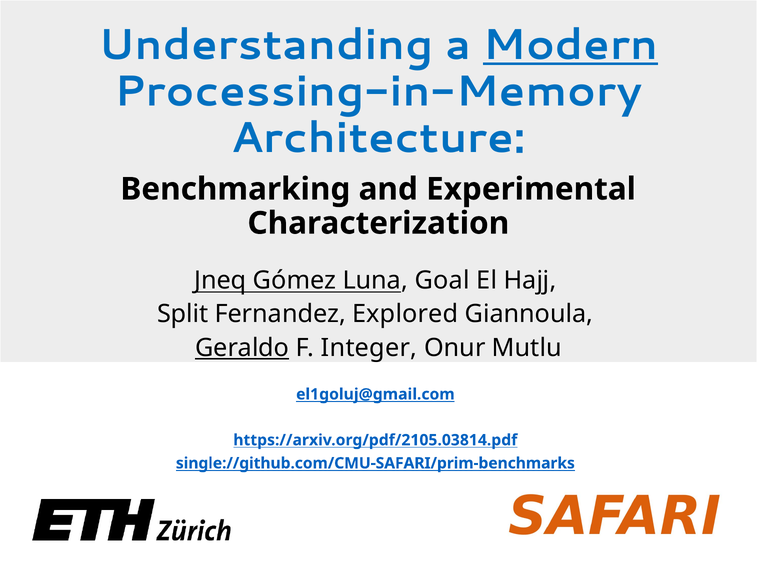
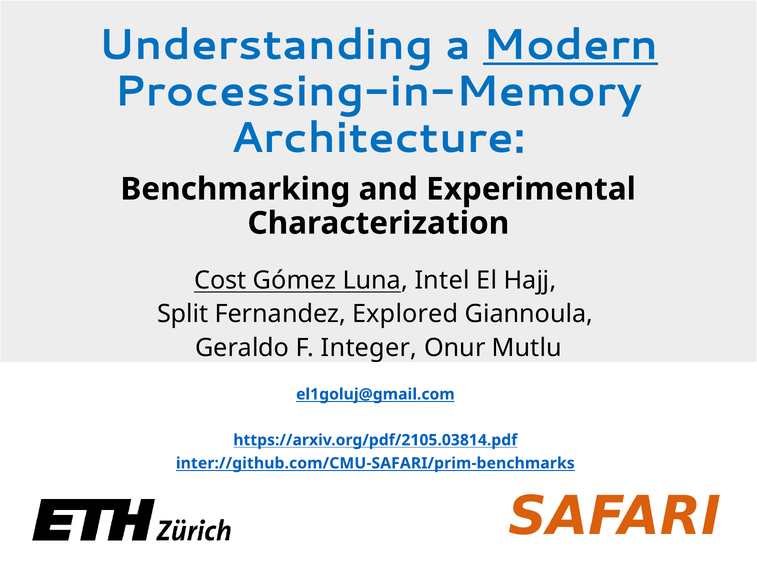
Jneq: Jneq -> Cost
Goal: Goal -> Intel
Geraldo underline: present -> none
single://github.com/CMU-SAFARI/prim-benchmarks: single://github.com/CMU-SAFARI/prim-benchmarks -> inter://github.com/CMU-SAFARI/prim-benchmarks
